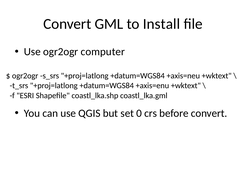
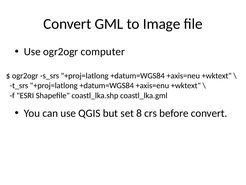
Install: Install -> Image
0: 0 -> 8
